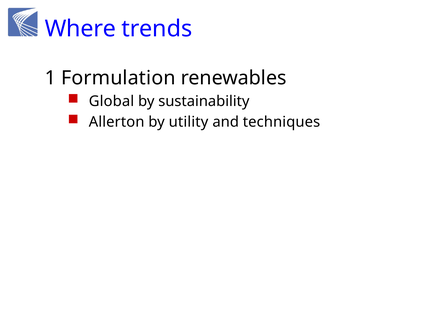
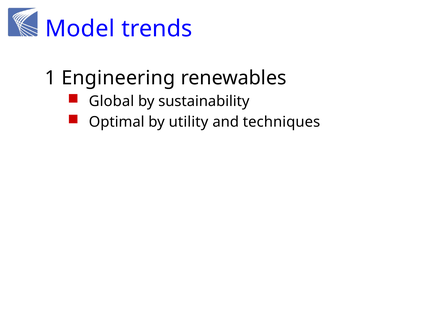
Where: Where -> Model
Formulation: Formulation -> Engineering
Allerton: Allerton -> Optimal
